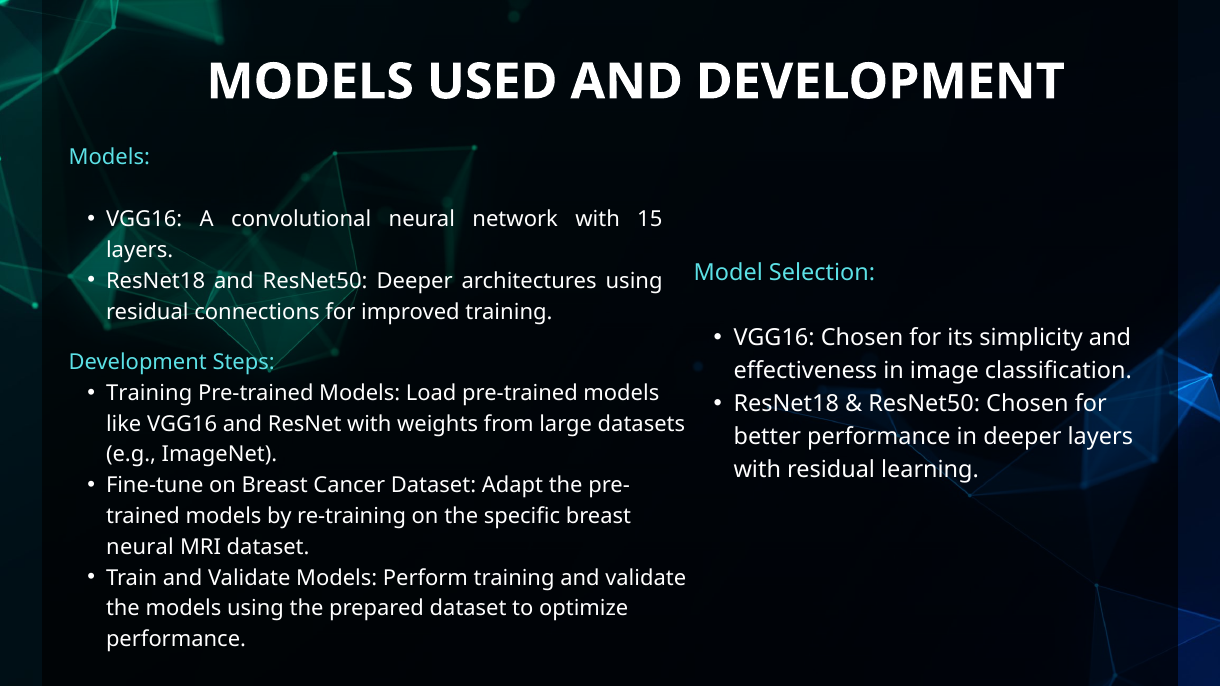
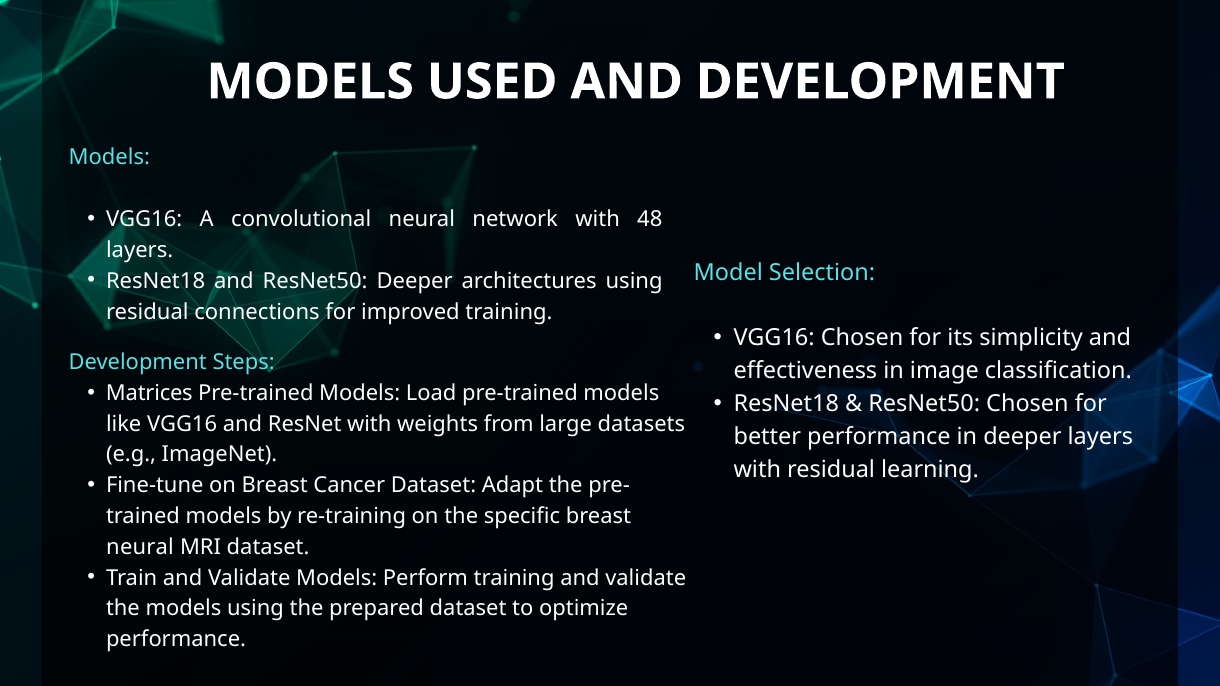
15: 15 -> 48
Training at (149, 393): Training -> Matrices
